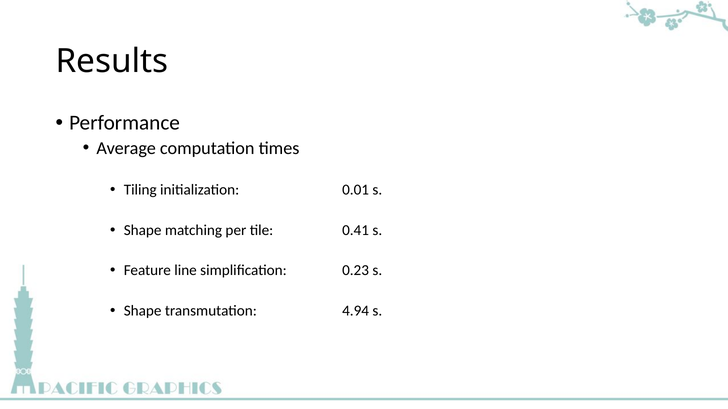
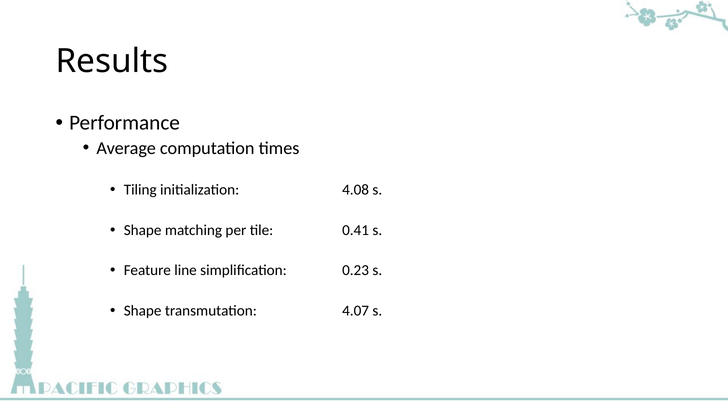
0.01: 0.01 -> 4.08
4.94: 4.94 -> 4.07
